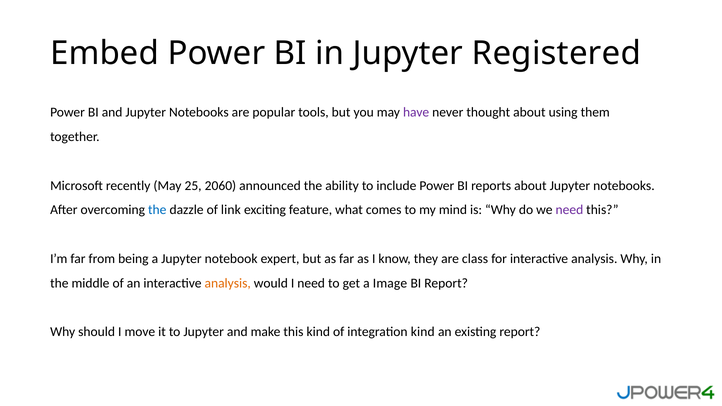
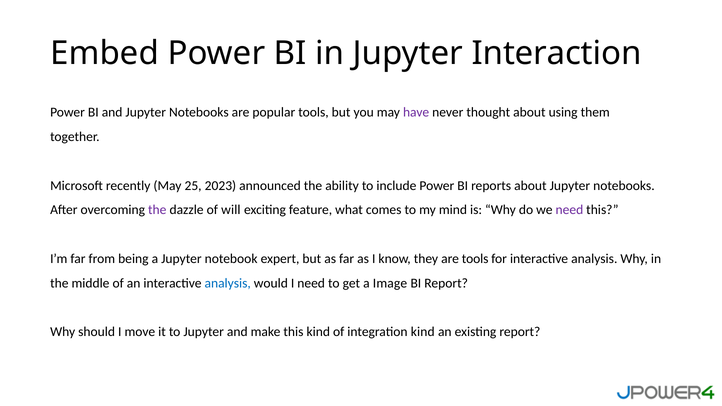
Registered: Registered -> Interaction
2060: 2060 -> 2023
the at (157, 210) colour: blue -> purple
link: link -> will
are class: class -> tools
analysis at (228, 283) colour: orange -> blue
